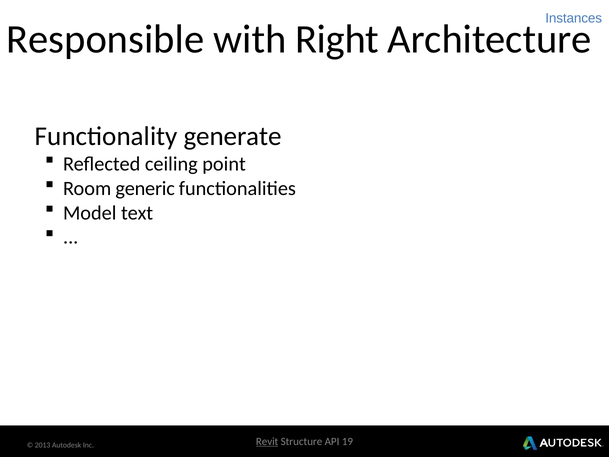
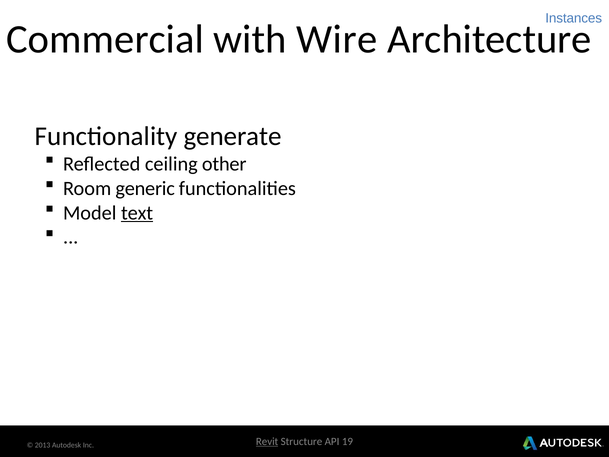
Responsible: Responsible -> Commercial
Right: Right -> Wire
point: point -> other
text underline: none -> present
